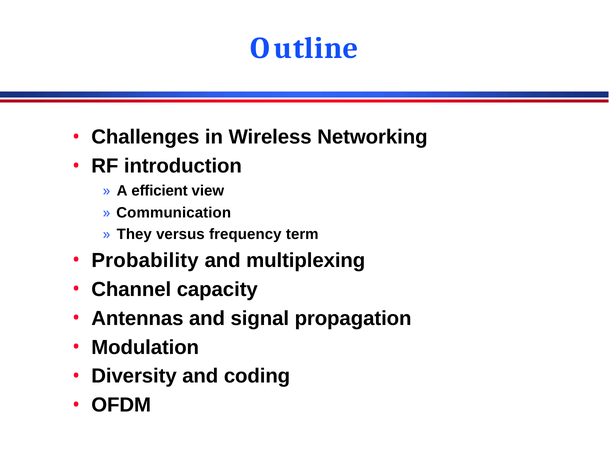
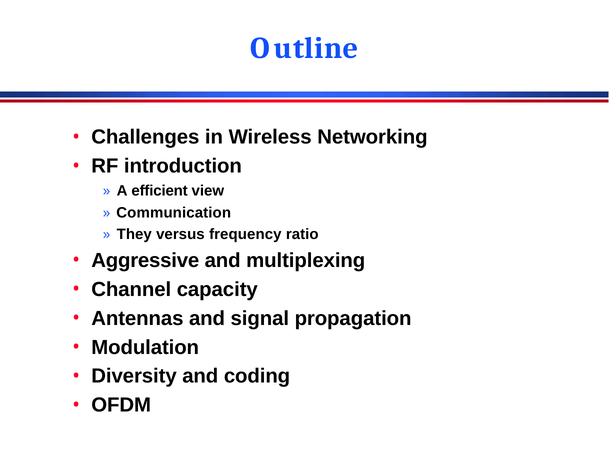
term: term -> ratio
Probability: Probability -> Aggressive
